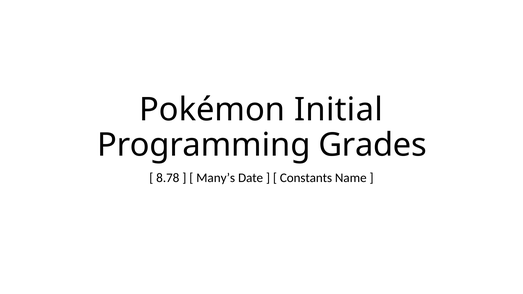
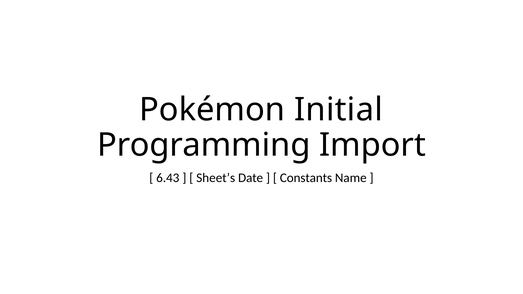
Grades: Grades -> Import
8.78: 8.78 -> 6.43
Many’s: Many’s -> Sheet’s
